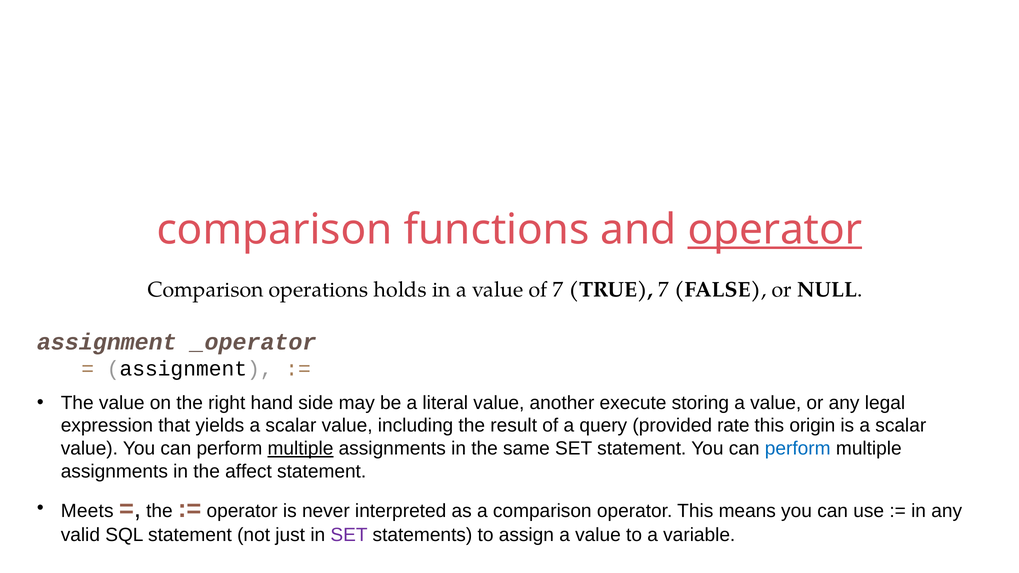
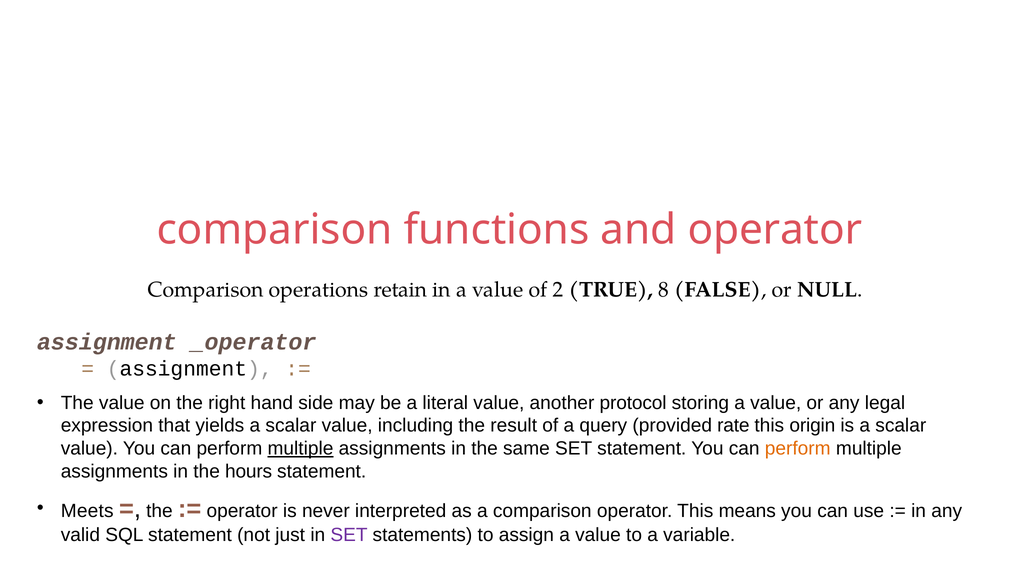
operator at (775, 230) underline: present -> none
holds: holds -> retain
of 7: 7 -> 2
TRUE 7: 7 -> 8
execute: execute -> protocol
perform at (798, 449) colour: blue -> orange
affect: affect -> hours
